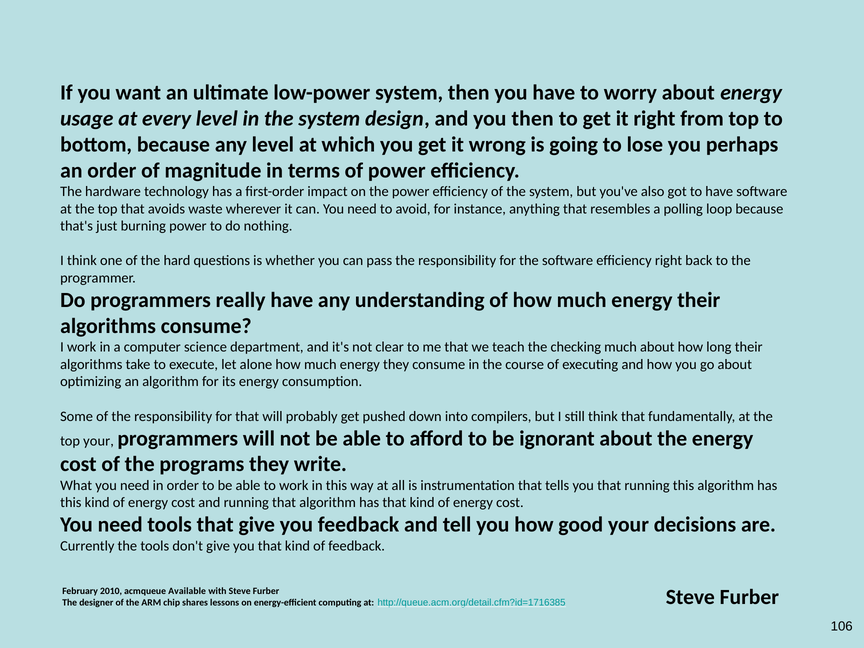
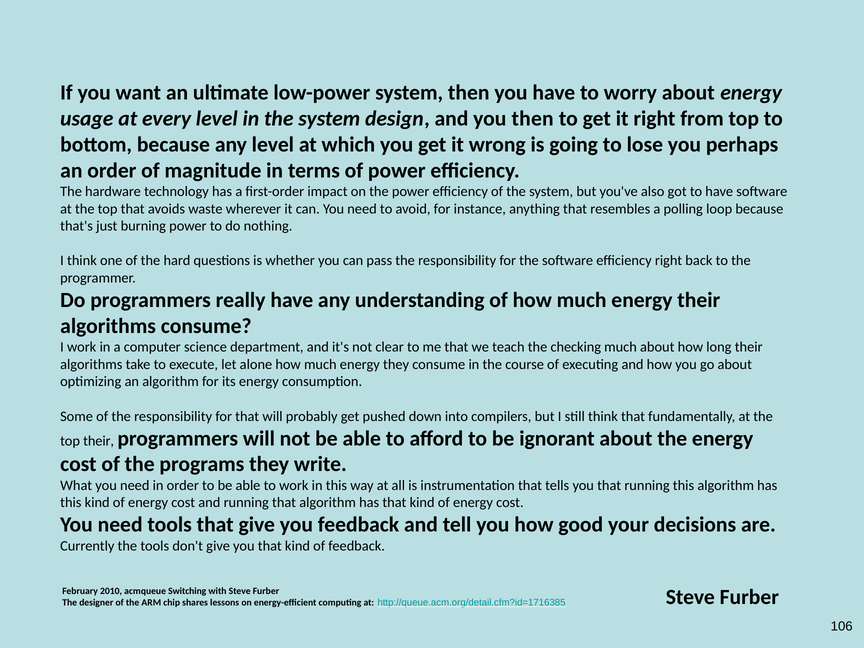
top your: your -> their
Available: Available -> Switching
